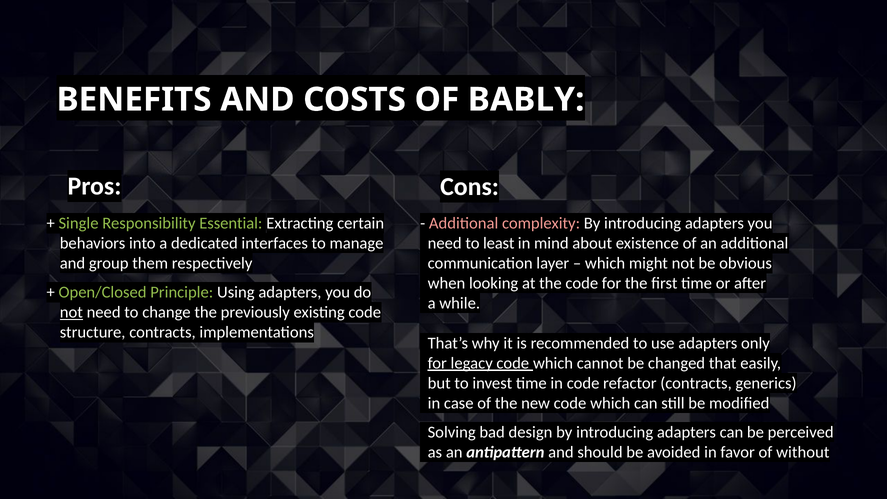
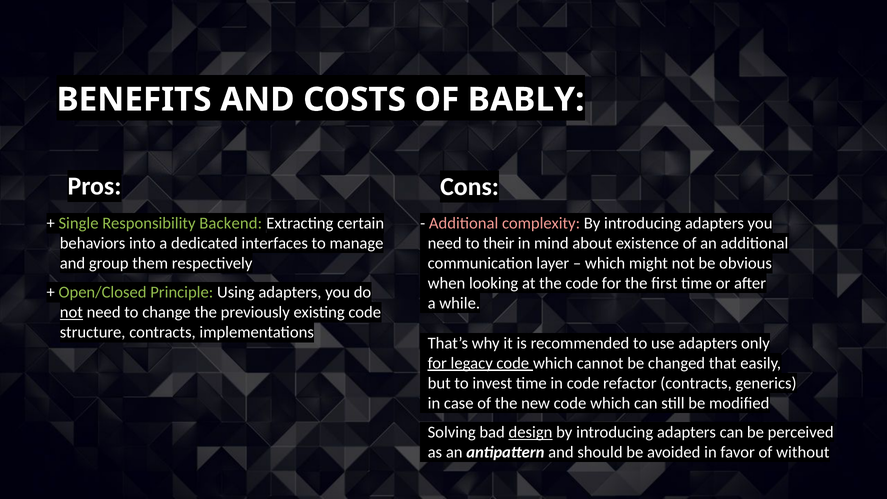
Essential: Essential -> Backend
least: least -> their
design underline: none -> present
